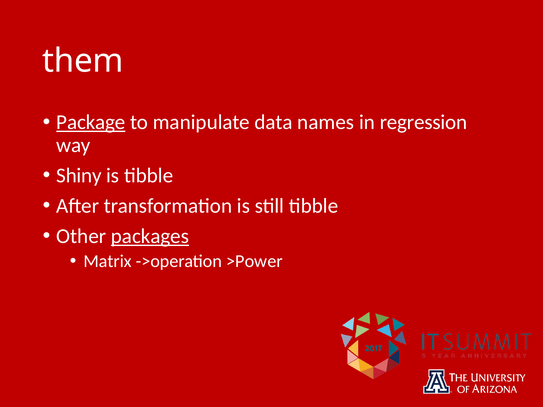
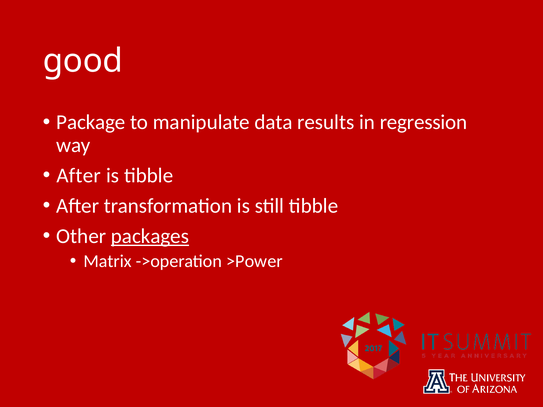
them: them -> good
Package underline: present -> none
names: names -> results
Shiny at (79, 176): Shiny -> After
